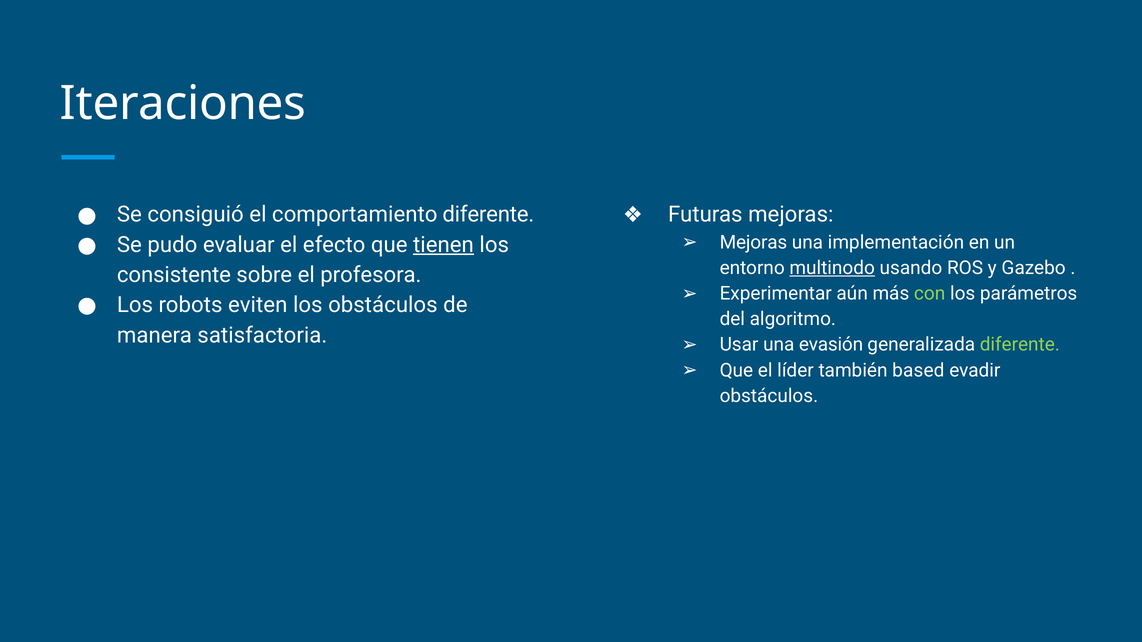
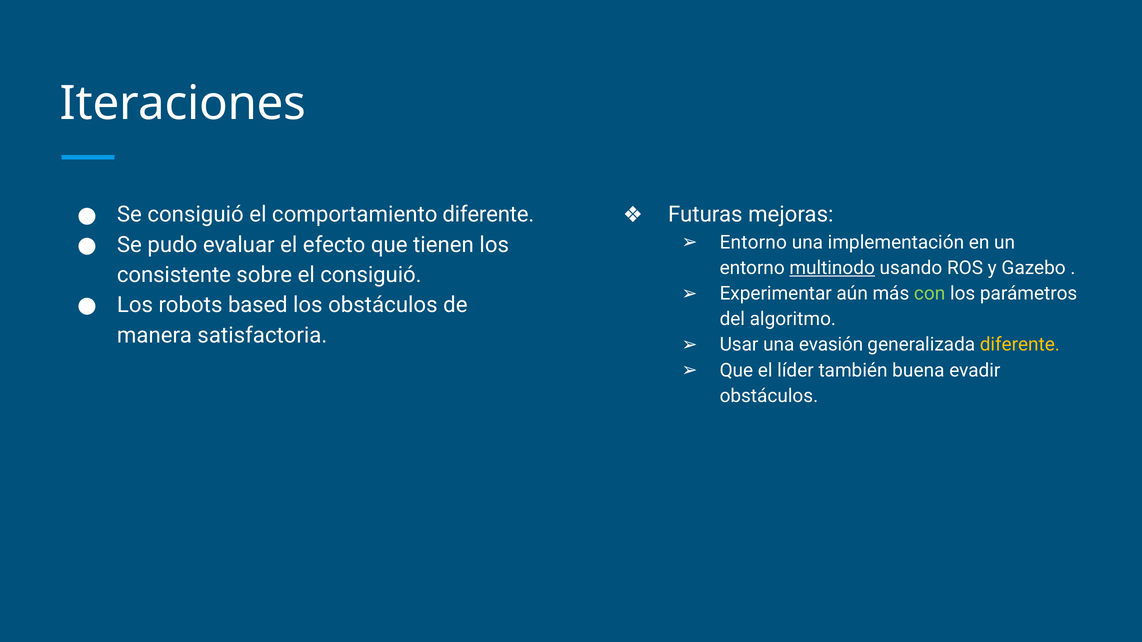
Mejoras at (753, 242): Mejoras -> Entorno
tienen underline: present -> none
el profesora: profesora -> consiguió
eviten: eviten -> based
diferente at (1020, 345) colour: light green -> yellow
based: based -> buena
